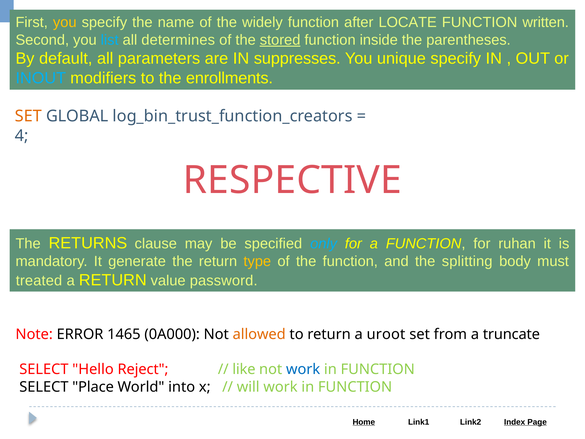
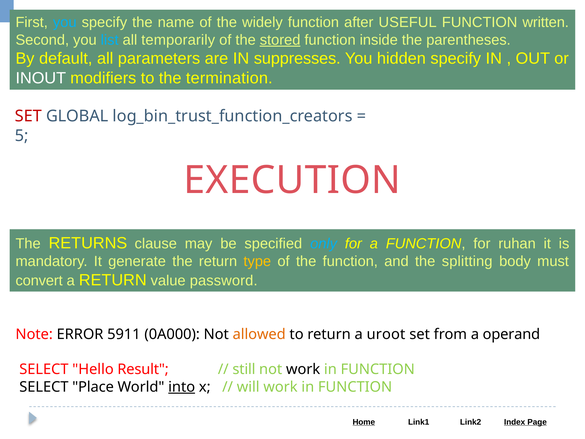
you at (65, 22) colour: yellow -> light blue
LOCATE: LOCATE -> USEFUL
determines: determines -> temporarily
unique: unique -> hidden
INOUT colour: light blue -> white
enrollments: enrollments -> termination
SET at (28, 116) colour: orange -> red
4: 4 -> 5
RESPECTIVE: RESPECTIVE -> EXECUTION
treated: treated -> convert
1465: 1465 -> 5911
truncate: truncate -> operand
Reject: Reject -> Result
like: like -> still
work at (303, 369) colour: blue -> black
into underline: none -> present
